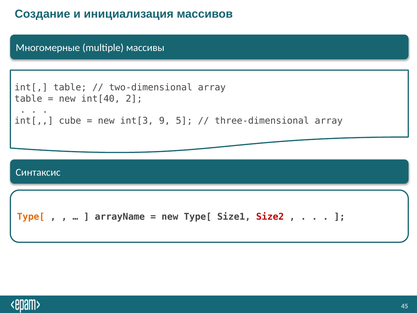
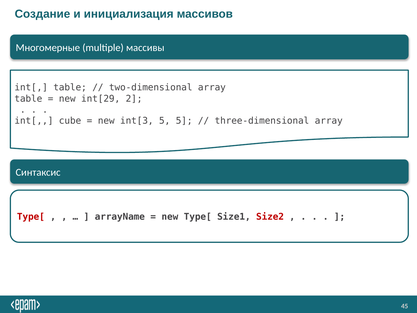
int[40: int[40 -> int[29
int[3 9: 9 -> 5
Type[ at (31, 217) colour: orange -> red
